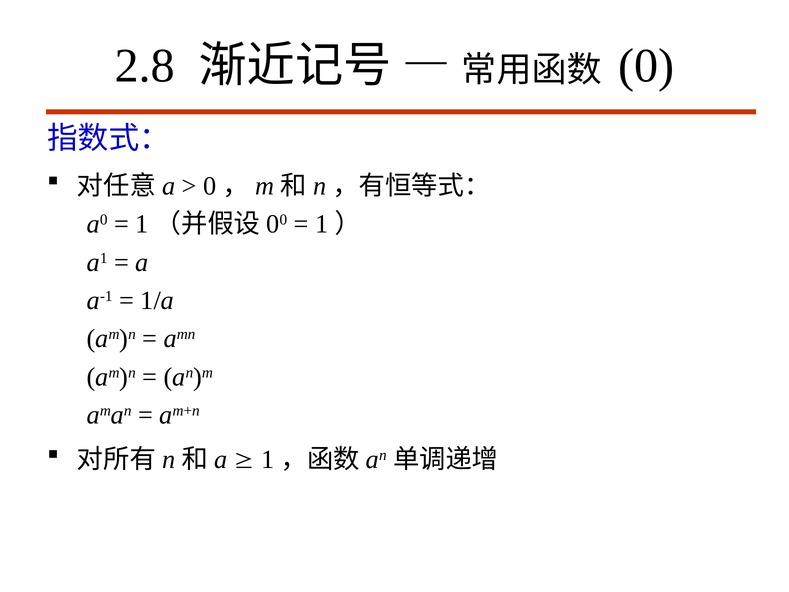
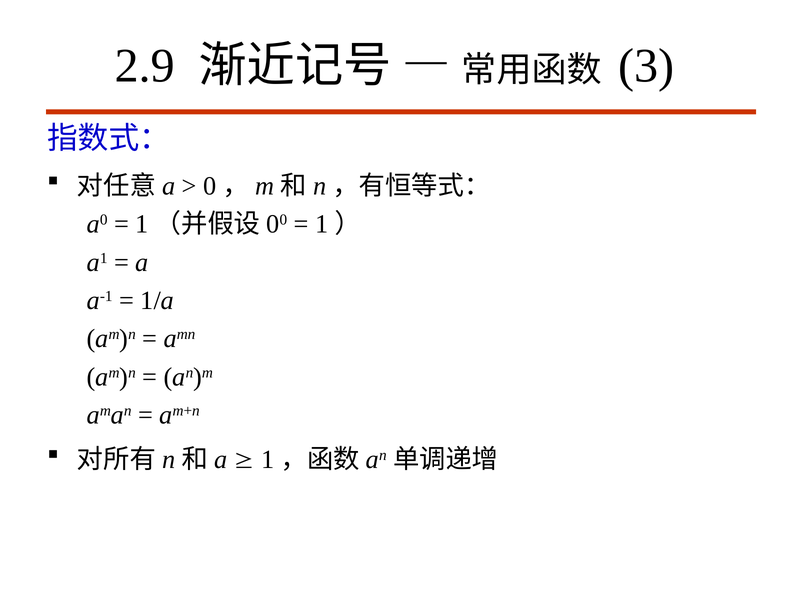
2.8: 2.8 -> 2.9
0: 0 -> 3
